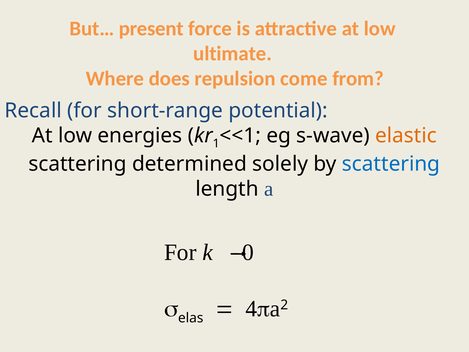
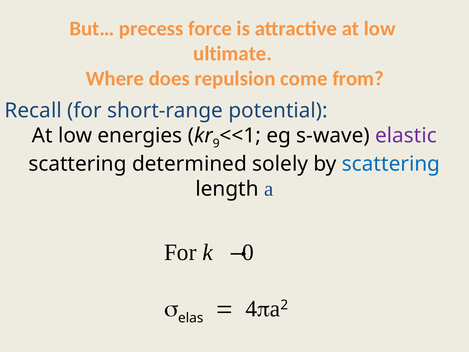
present: present -> precess
1: 1 -> 9
elastic colour: orange -> purple
